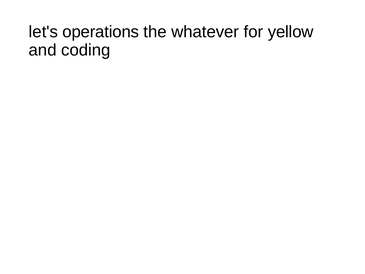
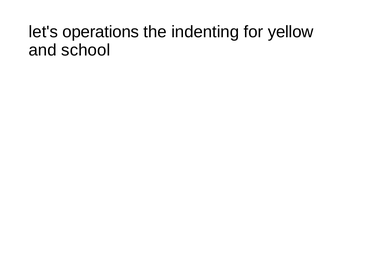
whatever: whatever -> indenting
coding: coding -> school
